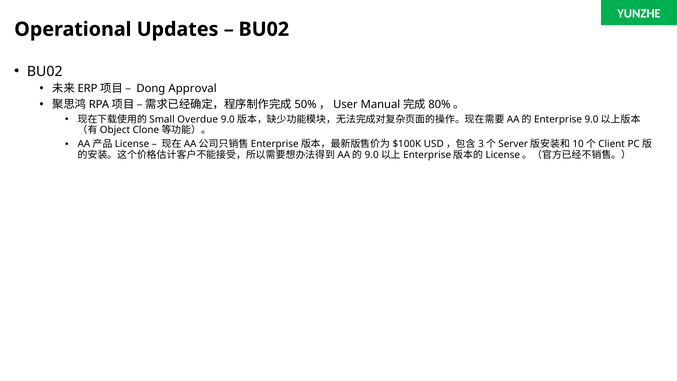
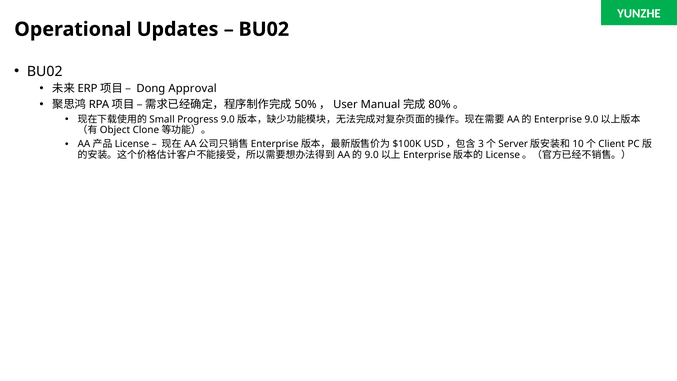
Overdue: Overdue -> Progress
